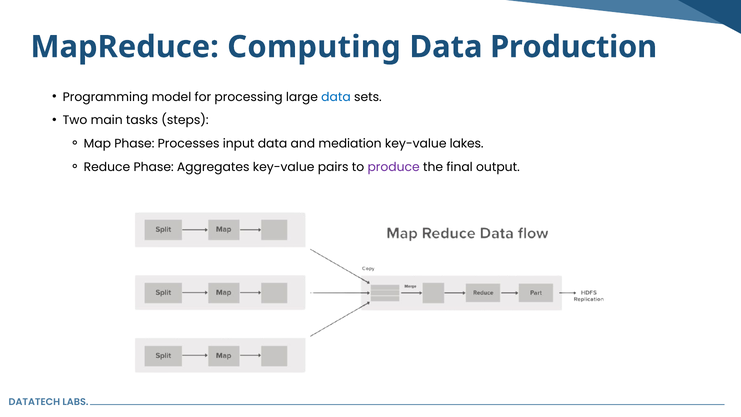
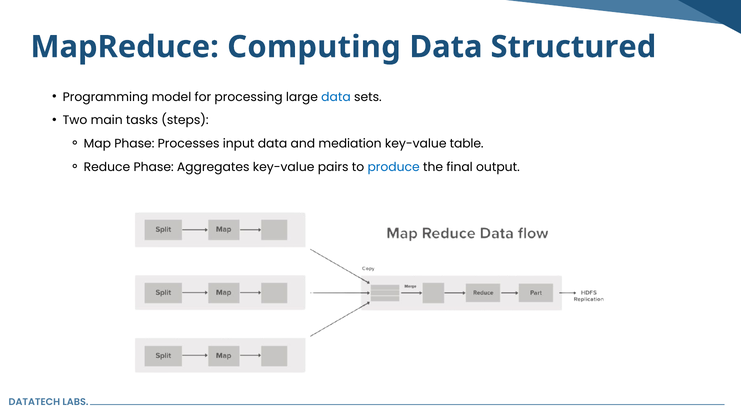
Production: Production -> Structured
lakes: lakes -> table
produce colour: purple -> blue
